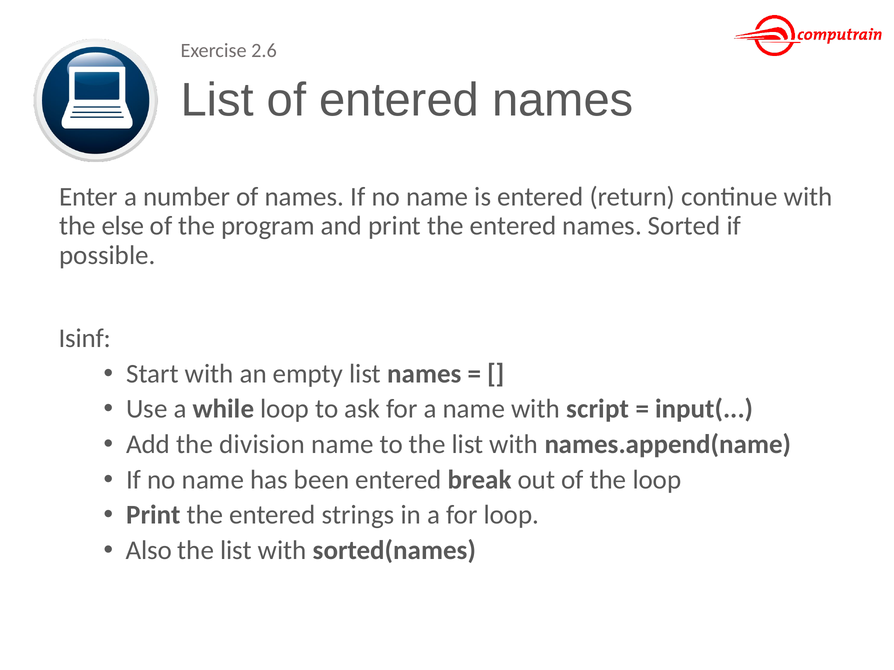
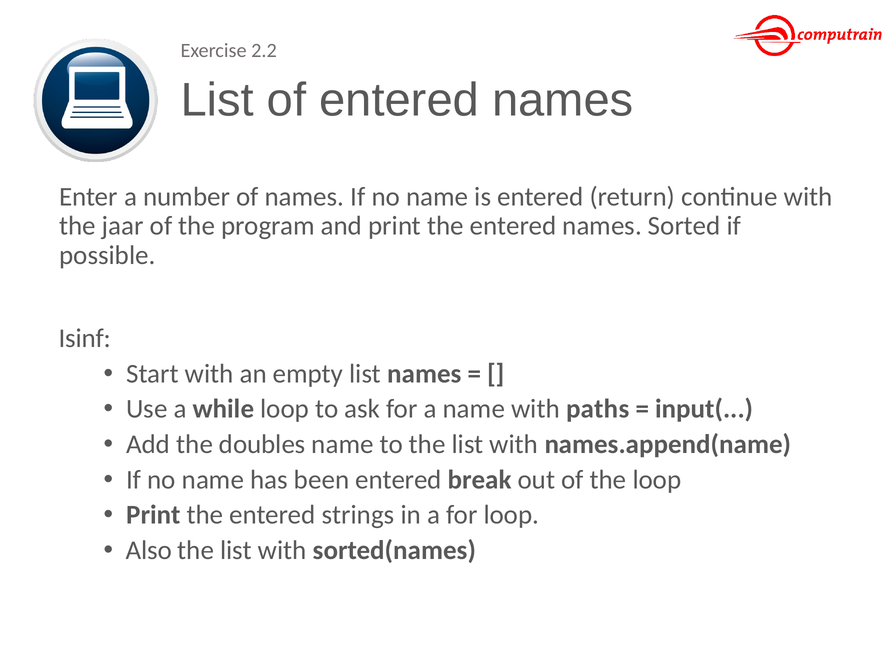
2.6: 2.6 -> 2.2
else: else -> jaar
script: script -> paths
division: division -> doubles
